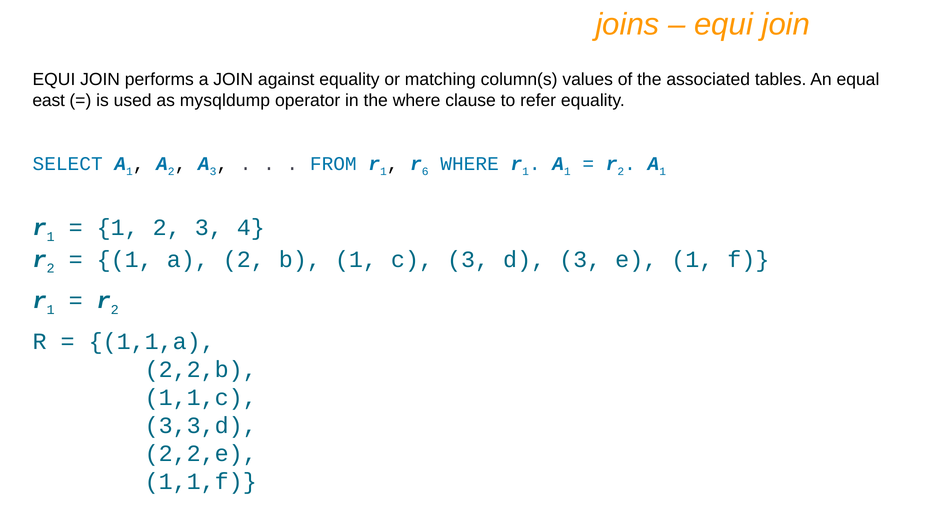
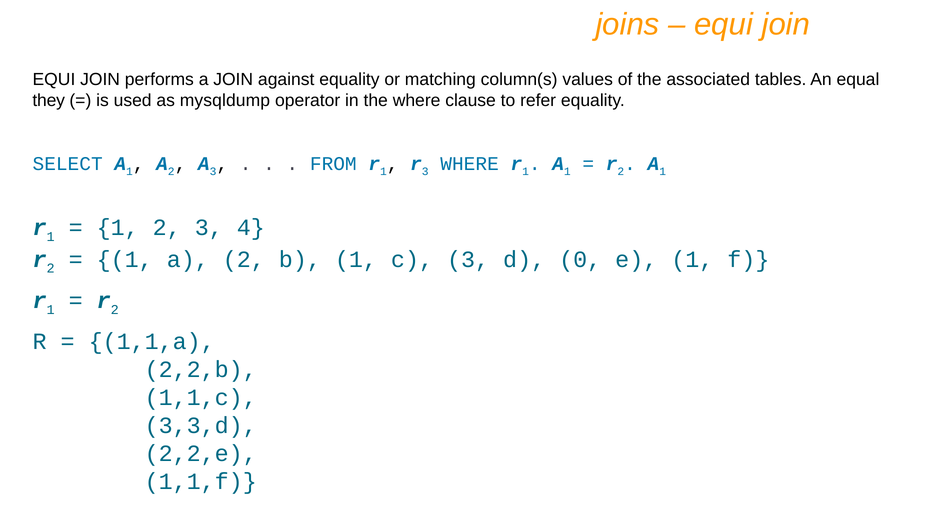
east: east -> they
r 6: 6 -> 3
d 3: 3 -> 0
